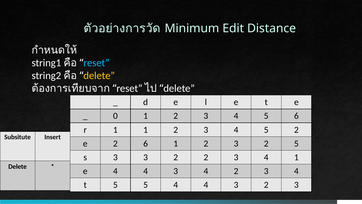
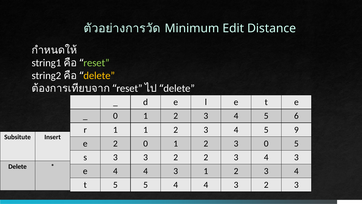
reset at (96, 63) colour: light blue -> light green
5 2: 2 -> 9
2 6: 6 -> 0
2 3 2: 2 -> 0
3 4 1: 1 -> 3
4 3 4: 4 -> 1
